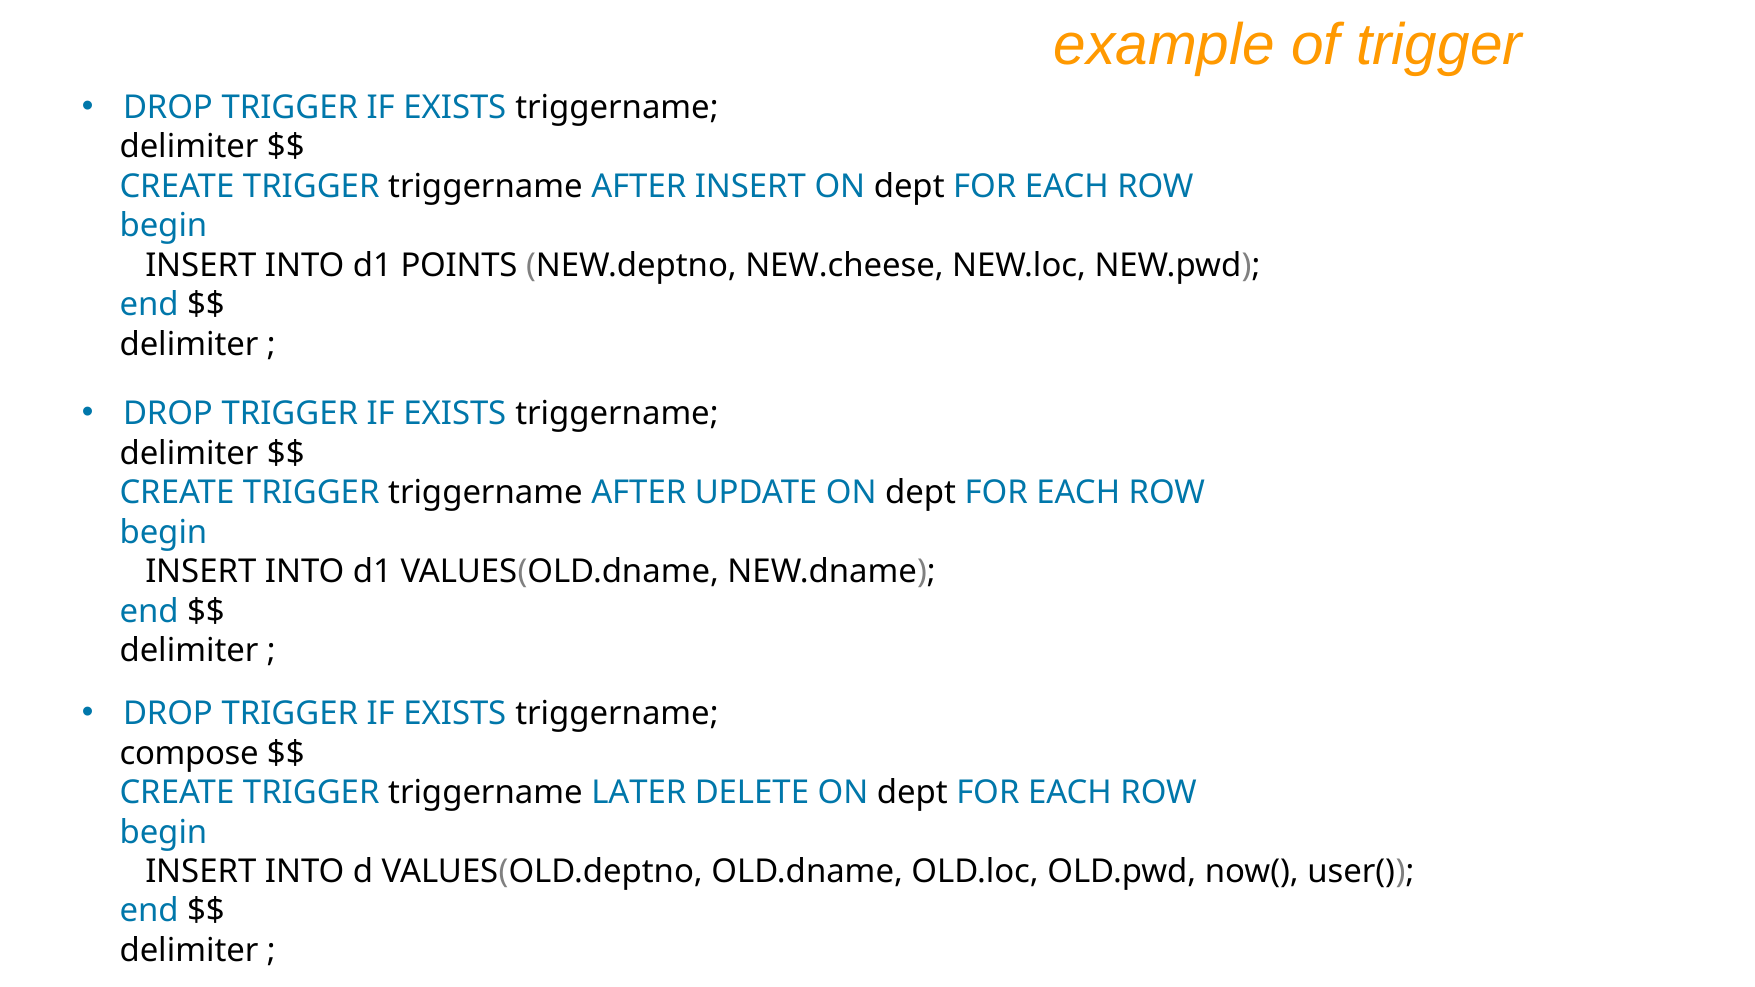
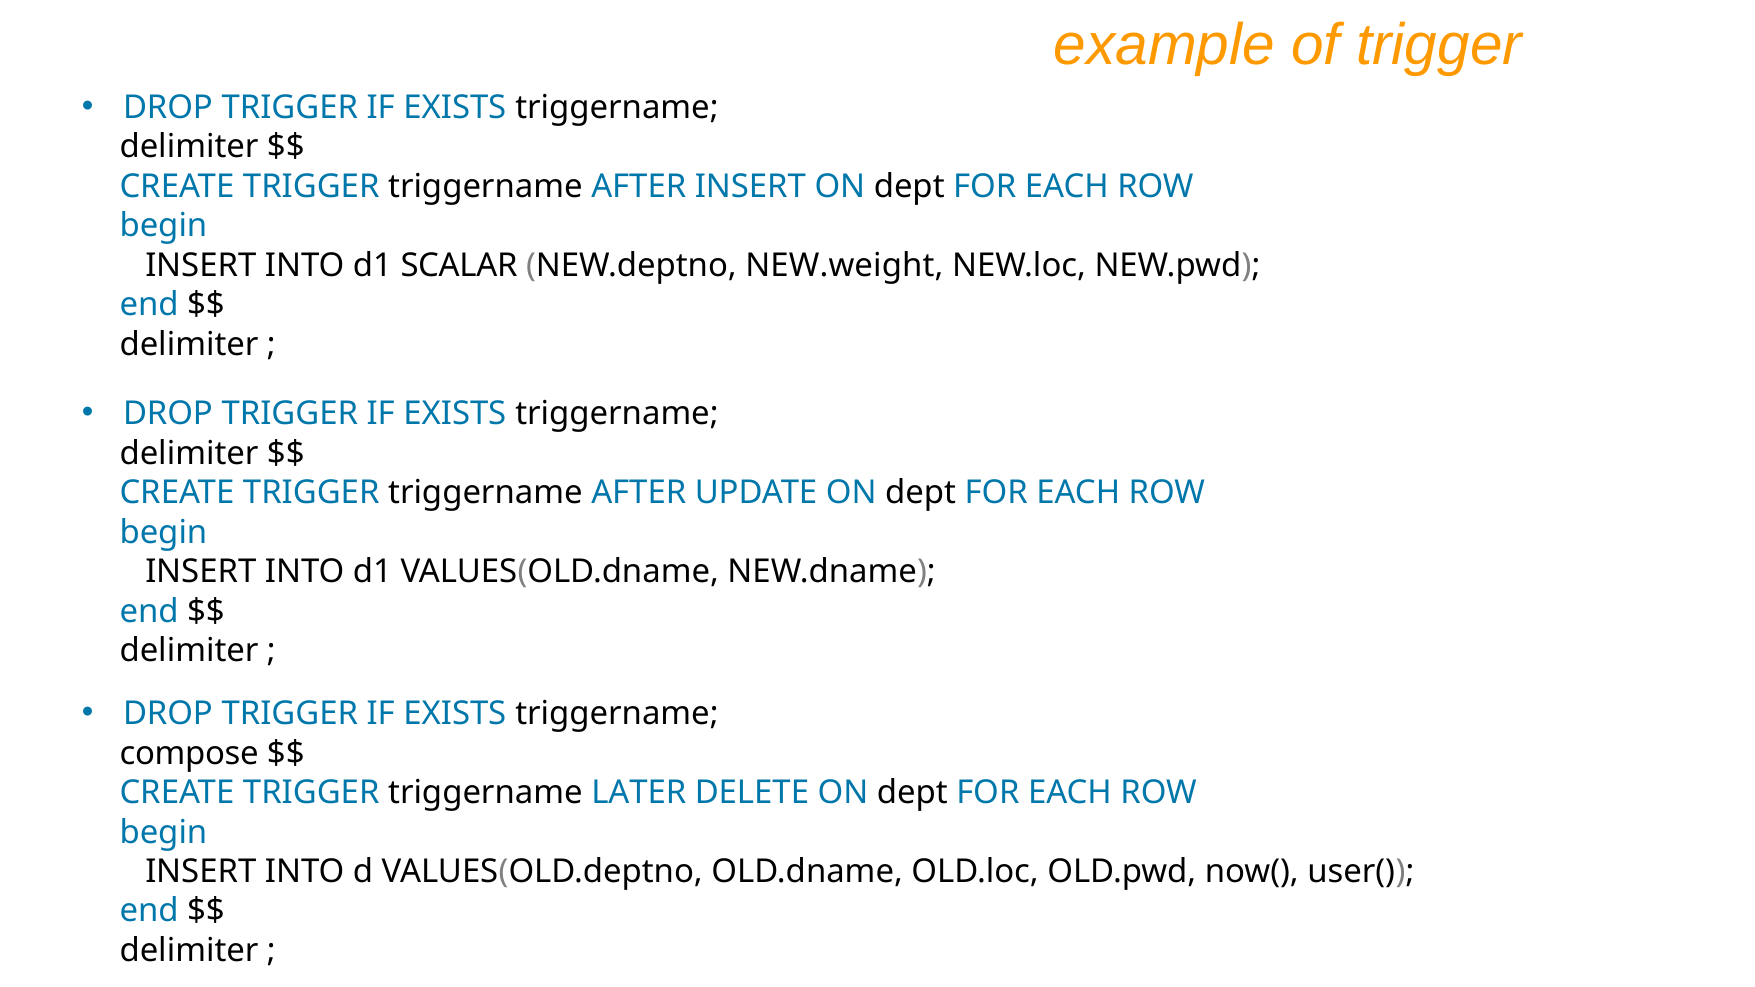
POINTS: POINTS -> SCALAR
NEW.cheese: NEW.cheese -> NEW.weight
